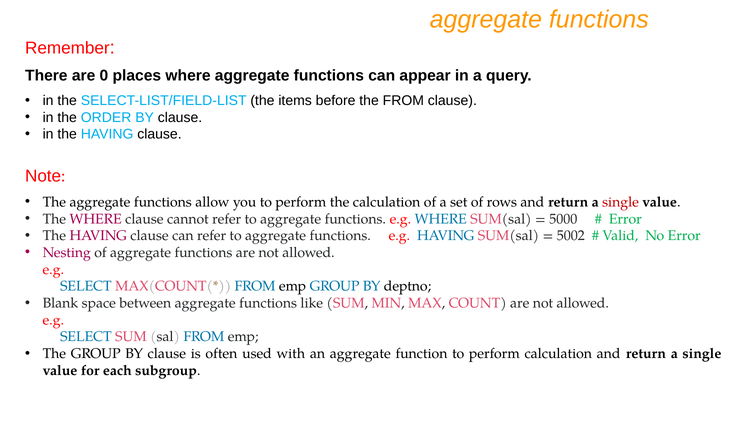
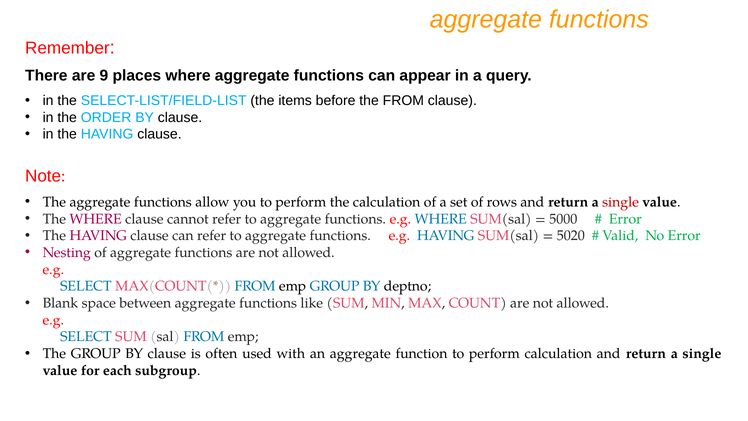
0: 0 -> 9
5002: 5002 -> 5020
